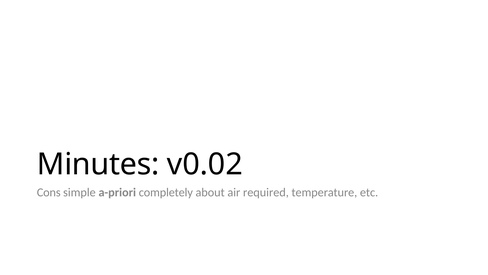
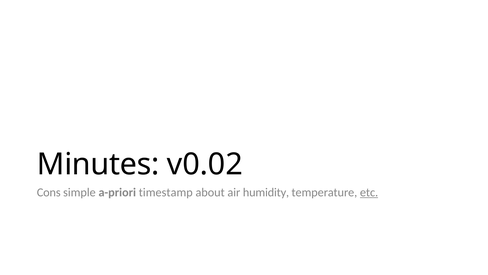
completely: completely -> timestamp
required: required -> humidity
etc underline: none -> present
